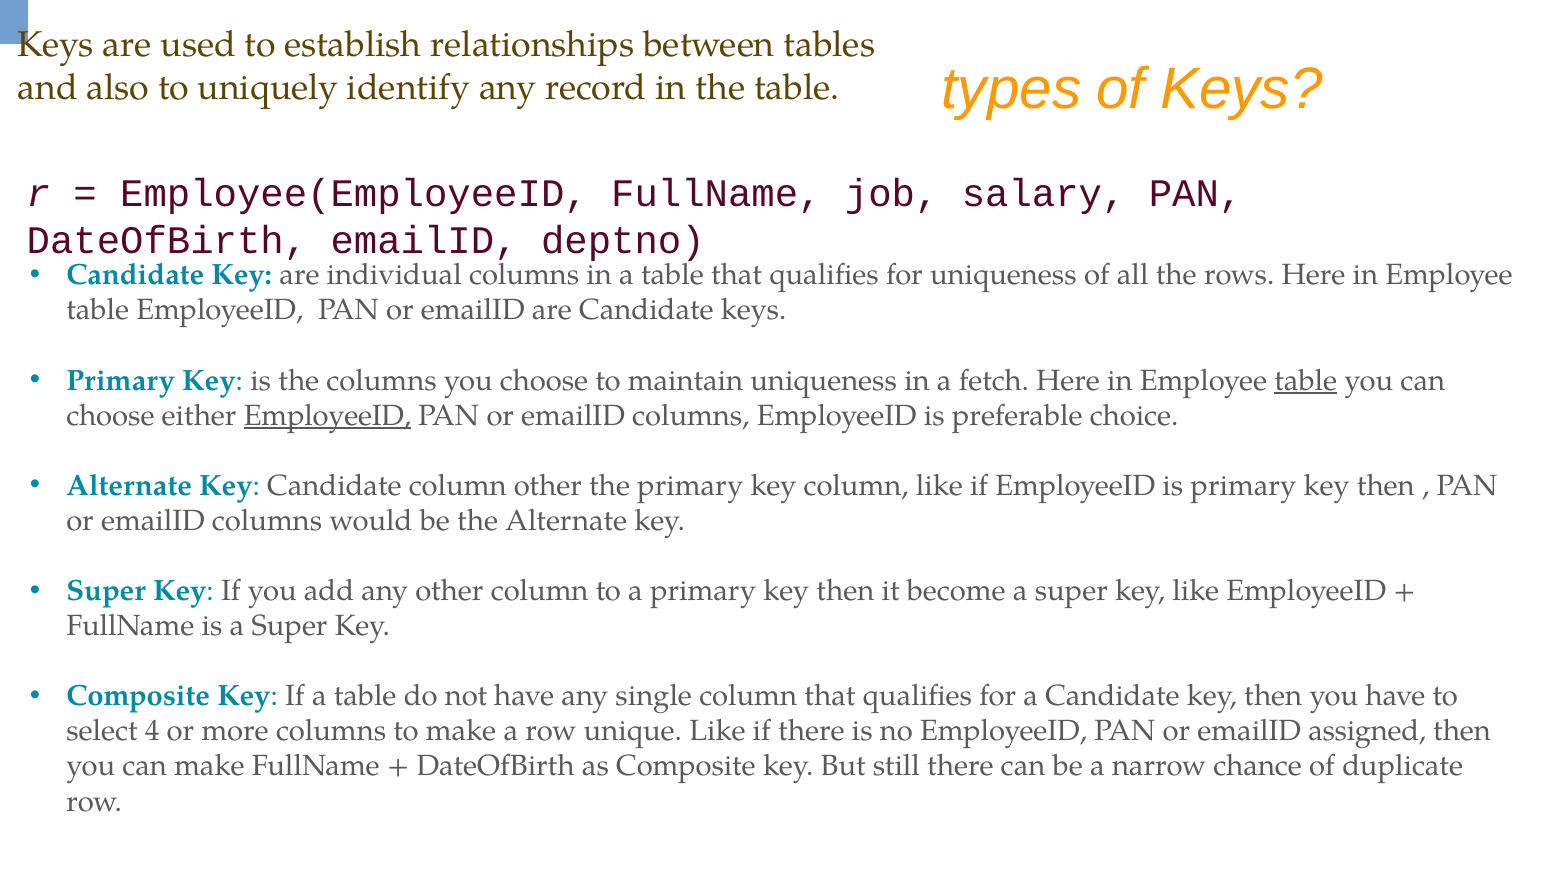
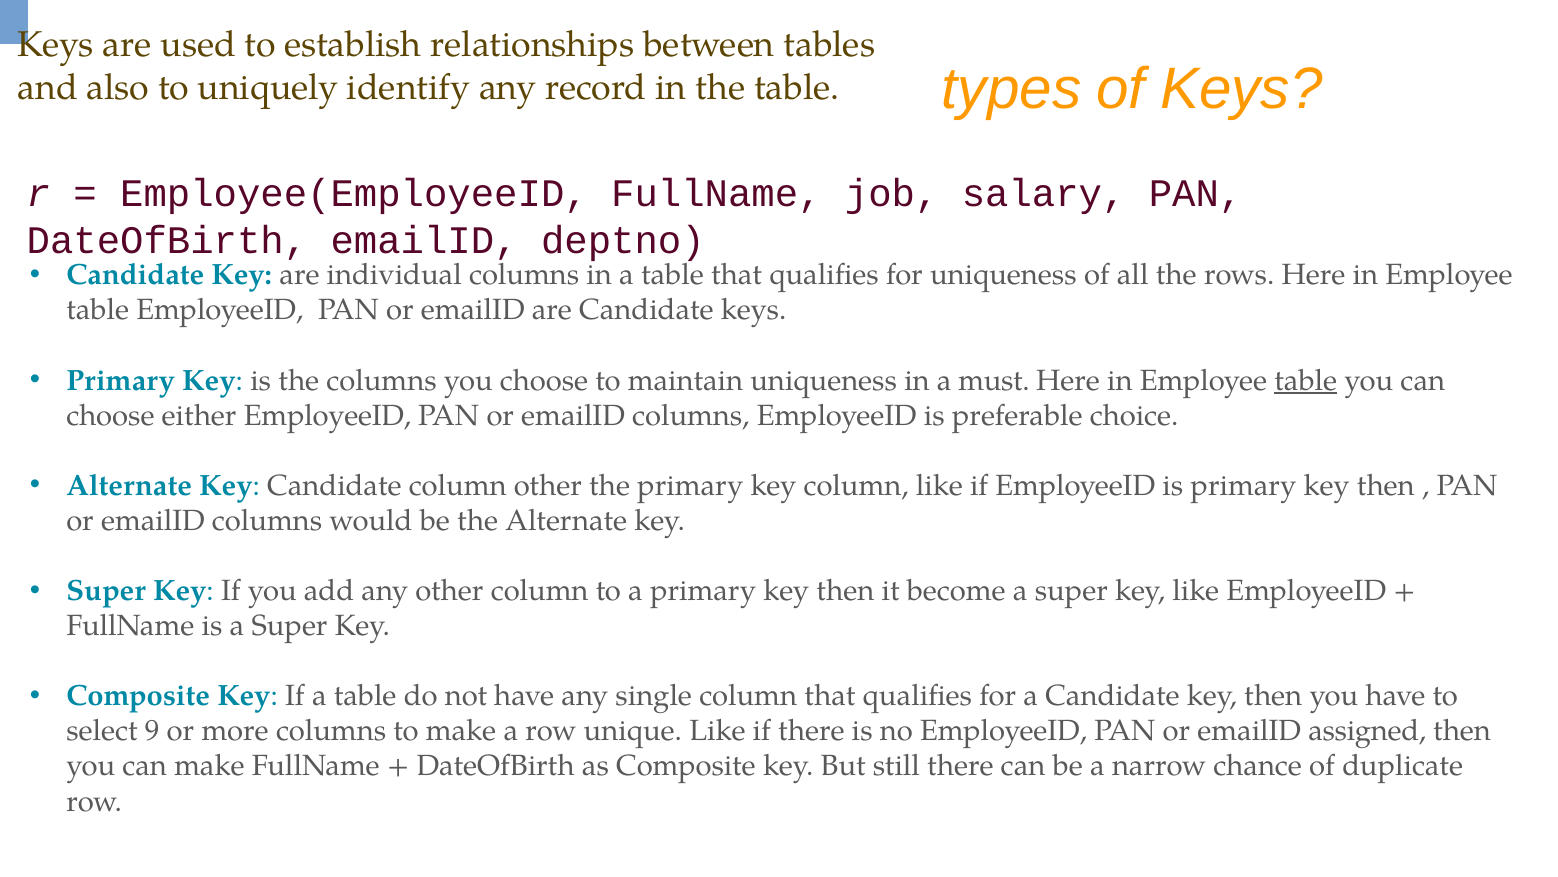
fetch: fetch -> must
EmployeeID at (327, 415) underline: present -> none
4: 4 -> 9
